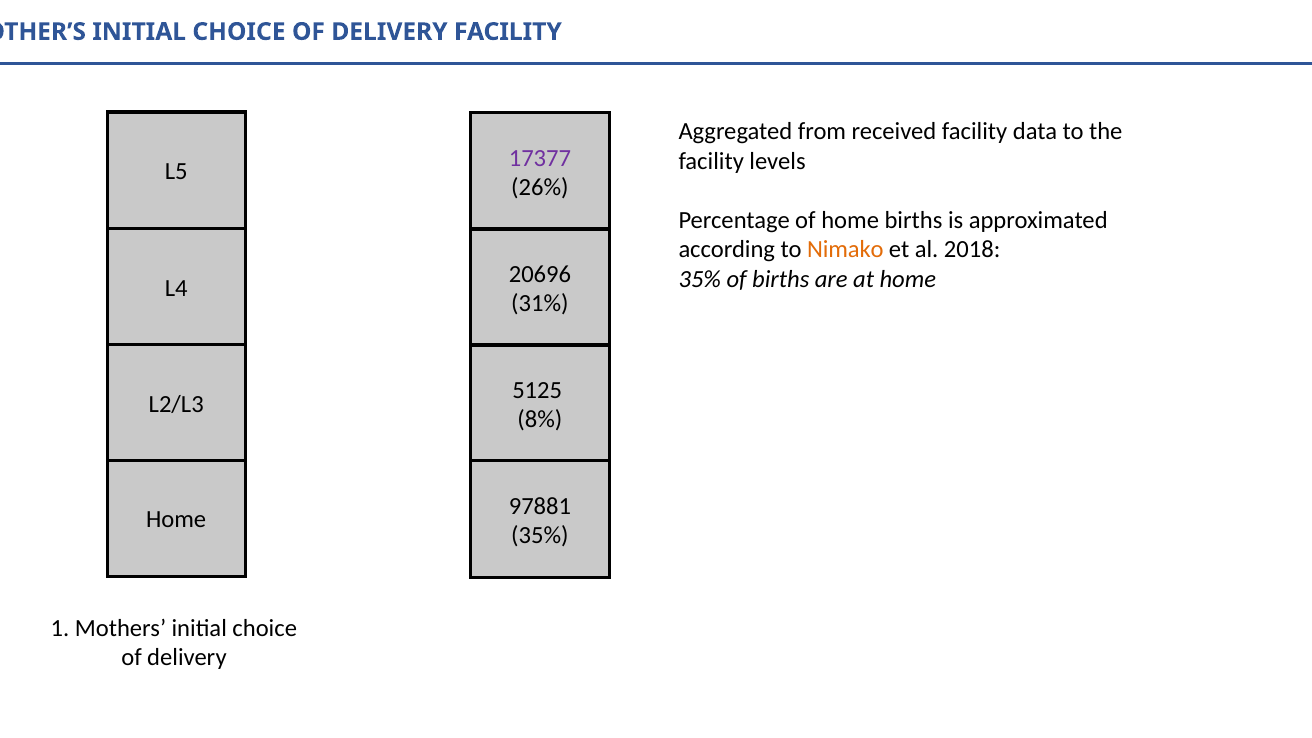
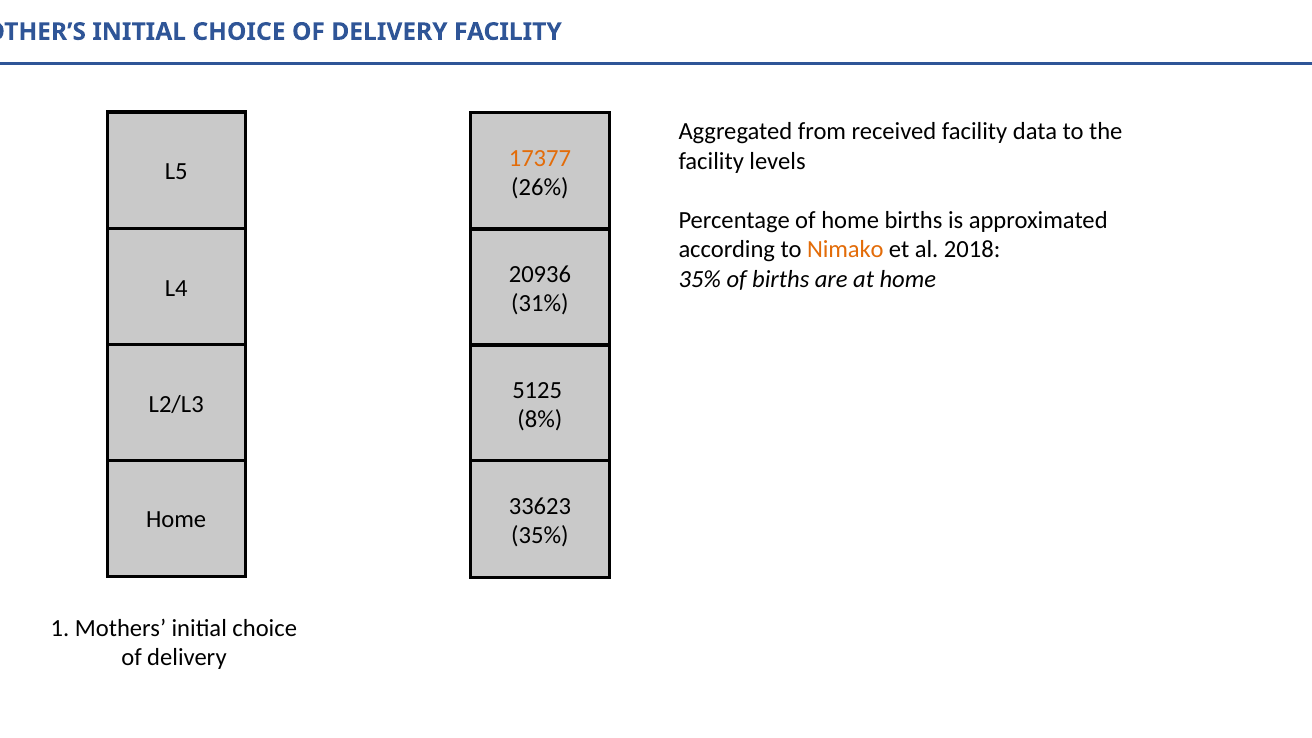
17377 colour: purple -> orange
20696: 20696 -> 20936
97881: 97881 -> 33623
